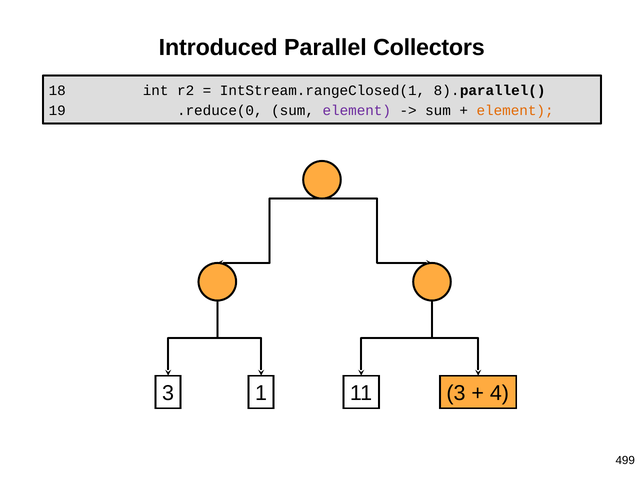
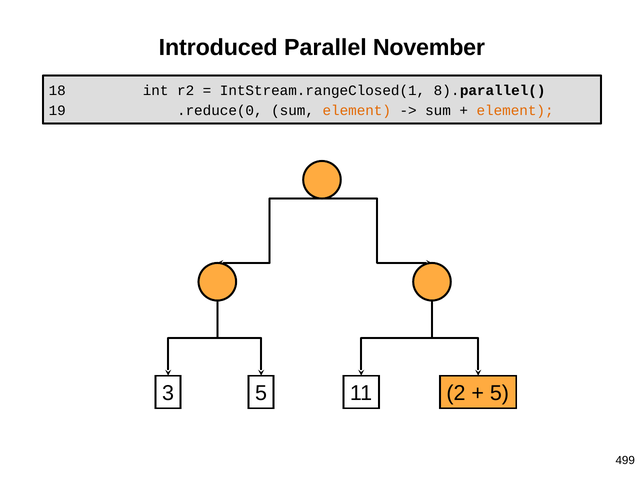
Collectors: Collectors -> November
element at (357, 111) colour: purple -> orange
3 1: 1 -> 5
11 3: 3 -> 2
4 at (499, 393): 4 -> 5
